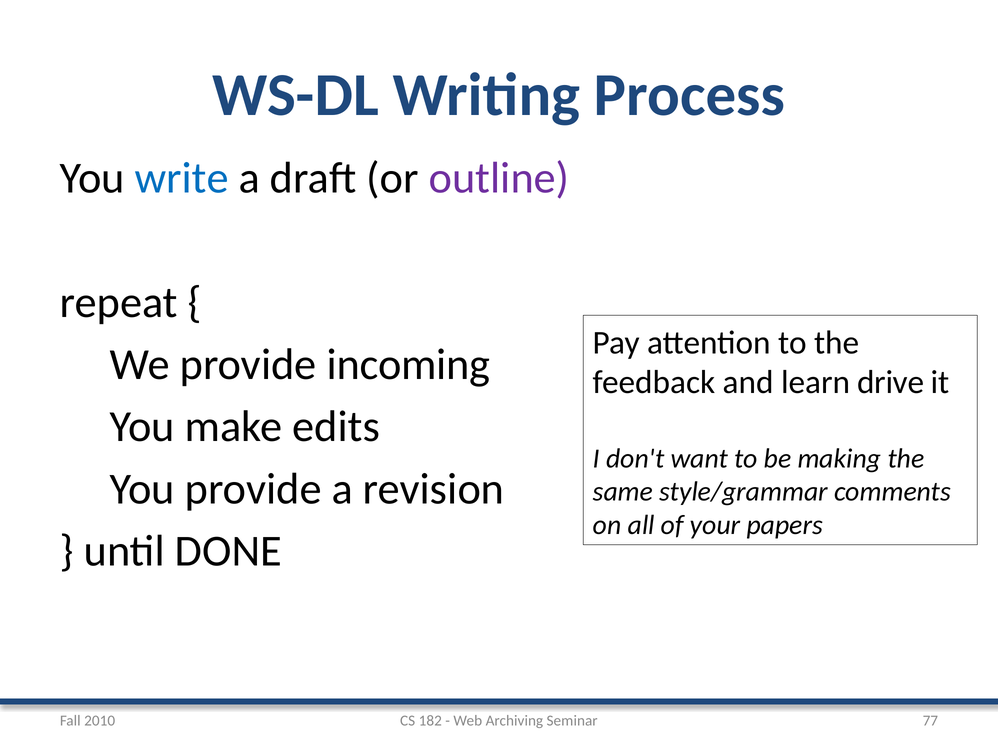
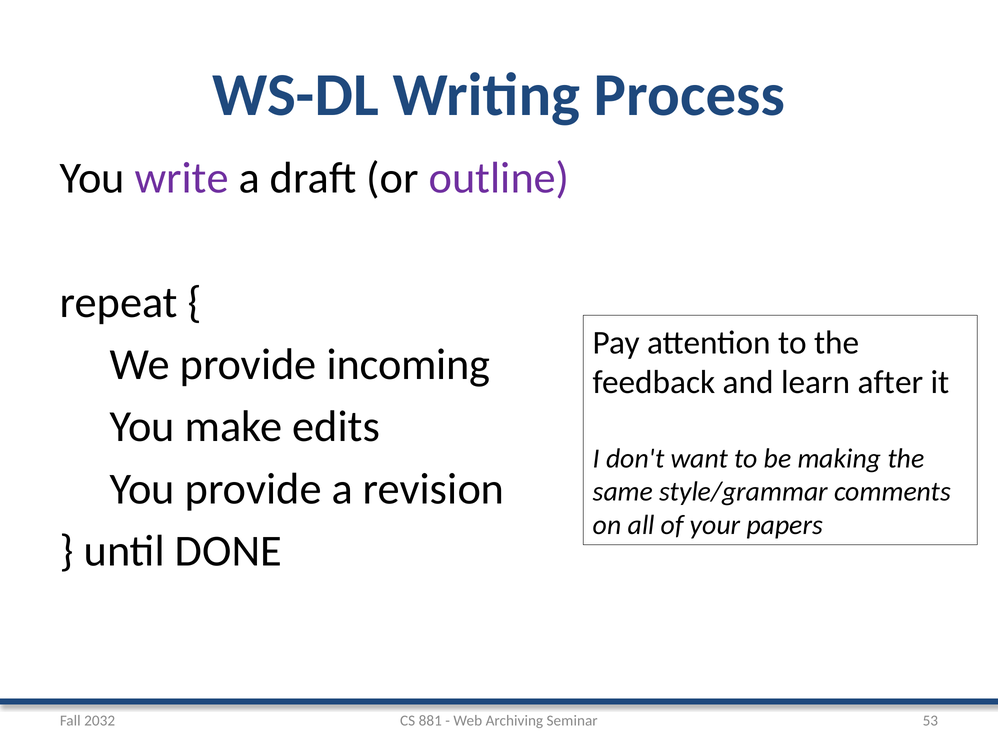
write colour: blue -> purple
drive: drive -> after
182: 182 -> 881
77: 77 -> 53
2010: 2010 -> 2032
